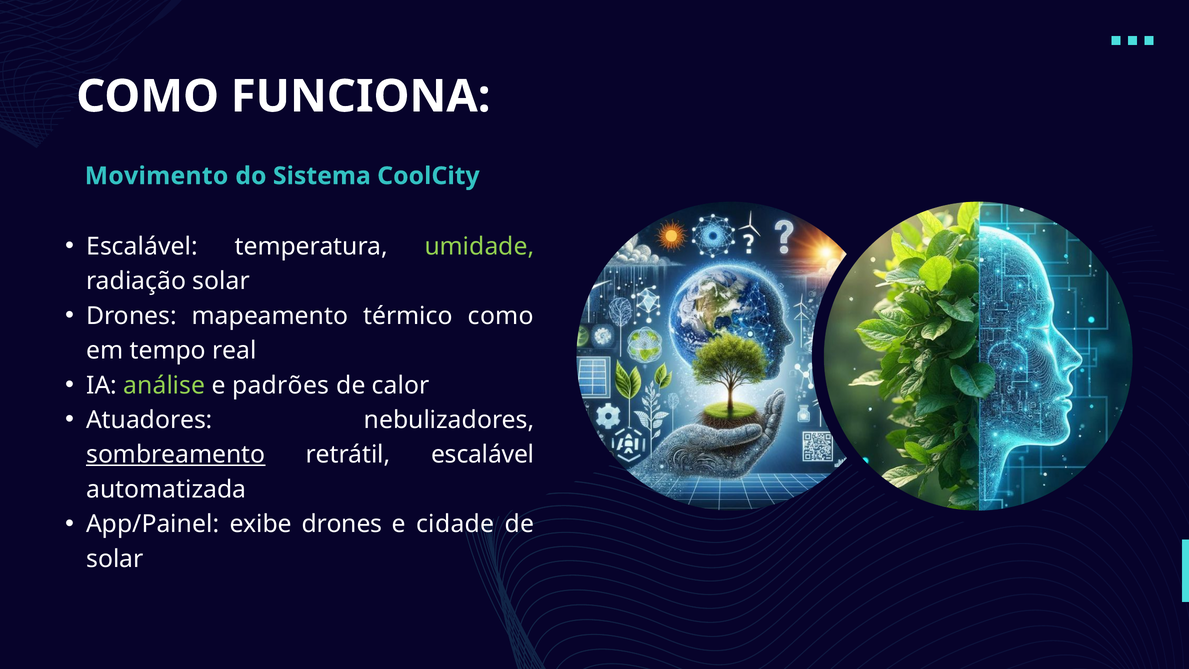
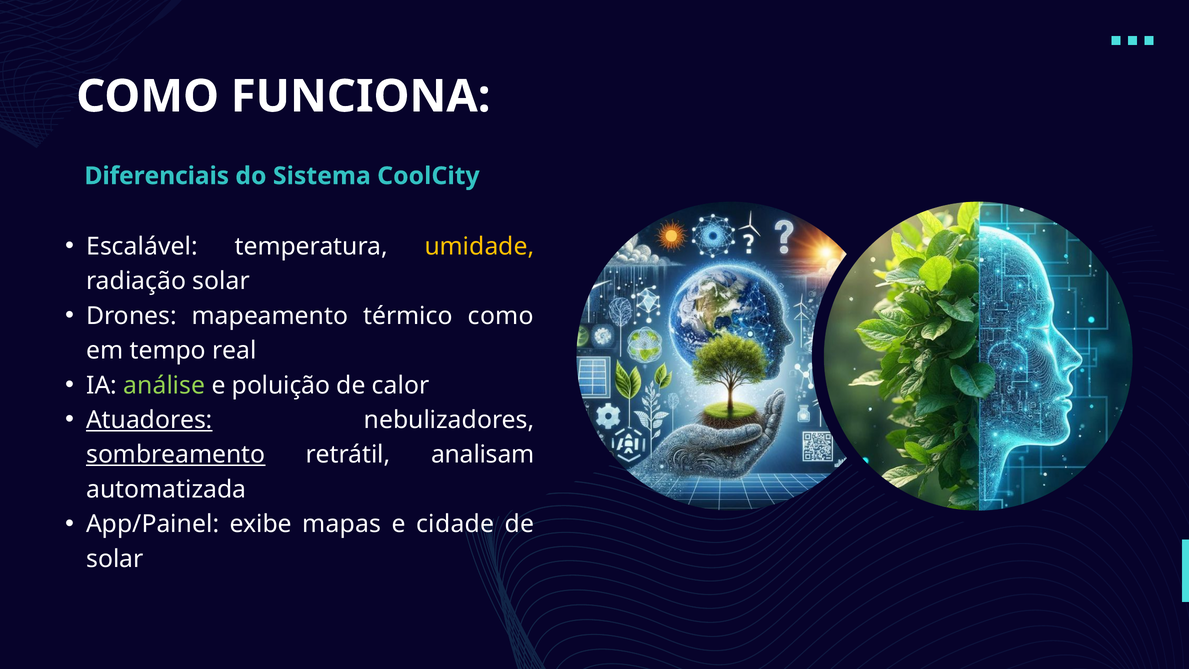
Movimento: Movimento -> Diferenciais
umidade colour: light green -> yellow
padrões: padrões -> poluição
Atuadores underline: none -> present
retrátil escalável: escalável -> analisam
exibe drones: drones -> mapas
